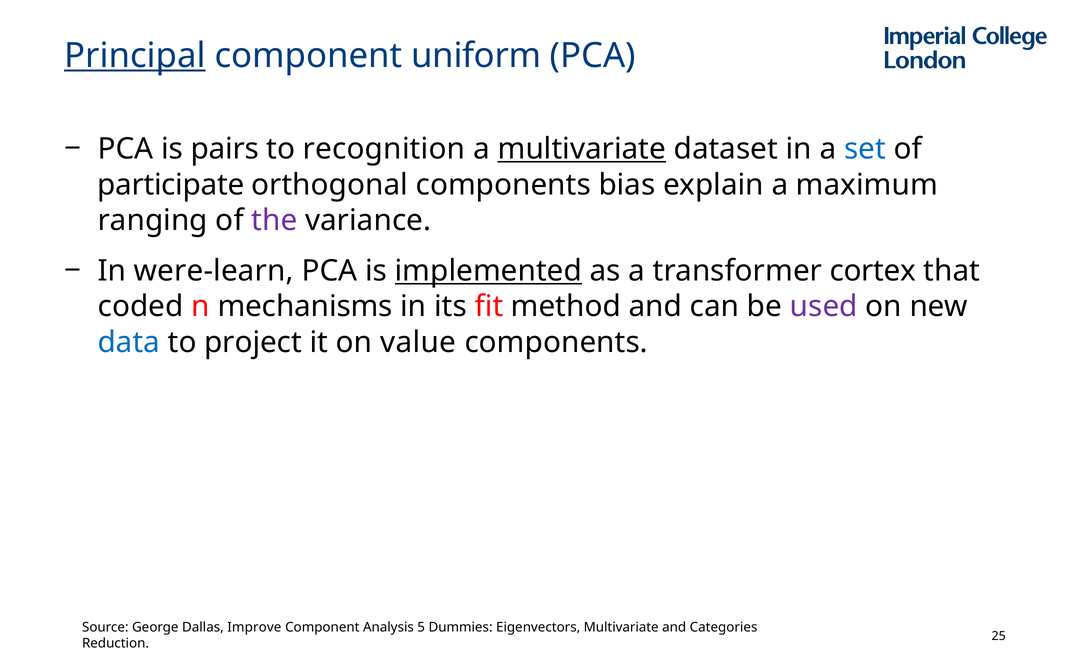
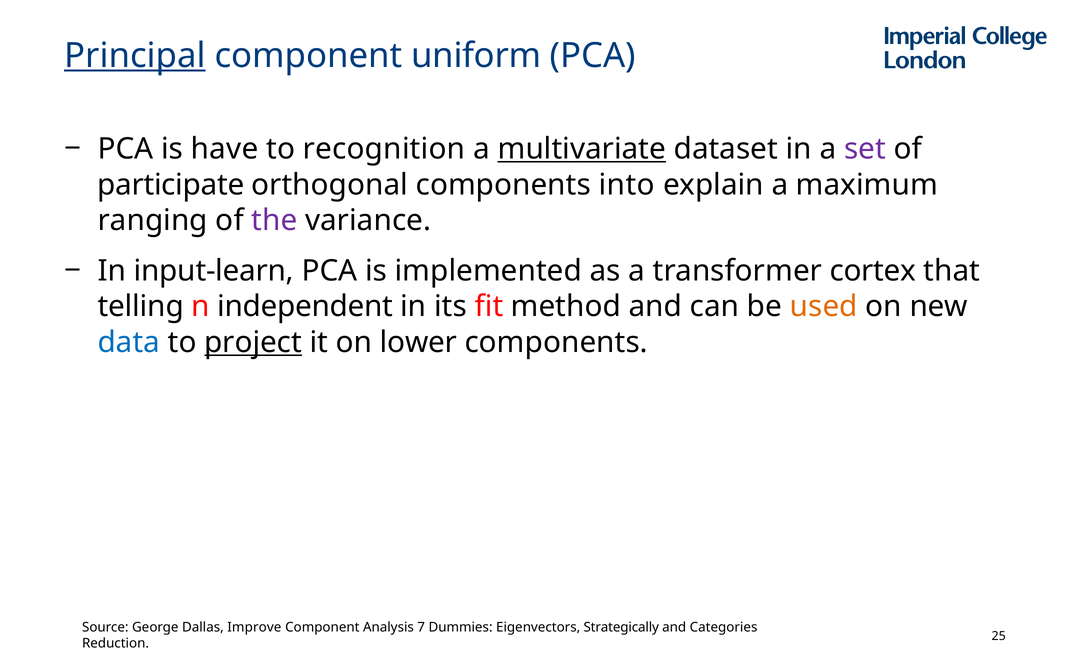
pairs: pairs -> have
set colour: blue -> purple
bias: bias -> into
were-learn: were-learn -> input-learn
implemented underline: present -> none
coded: coded -> telling
mechanisms: mechanisms -> independent
used colour: purple -> orange
project underline: none -> present
value: value -> lower
5: 5 -> 7
Eigenvectors Multivariate: Multivariate -> Strategically
